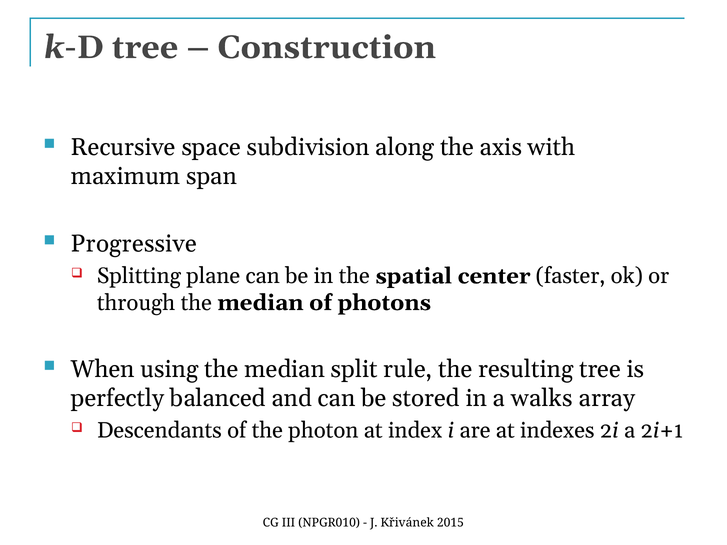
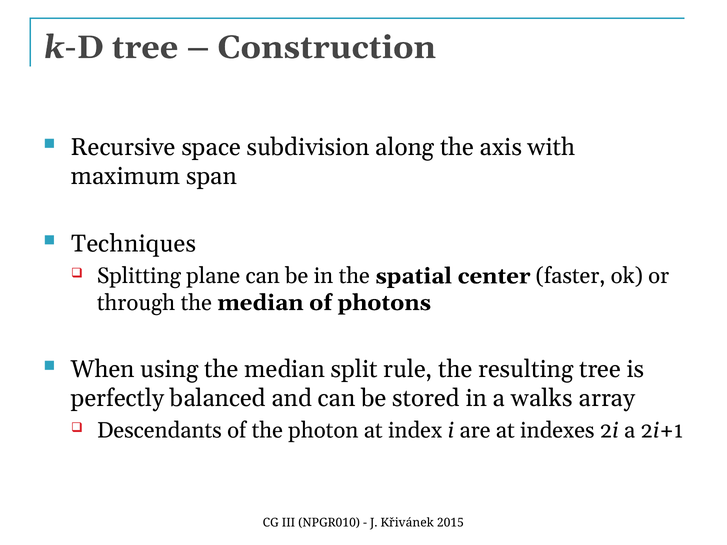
Progressive: Progressive -> Techniques
